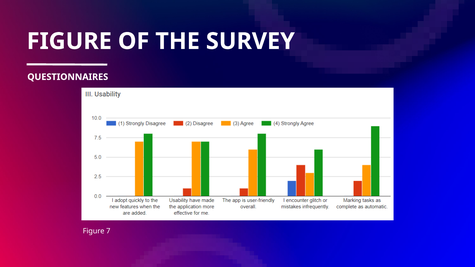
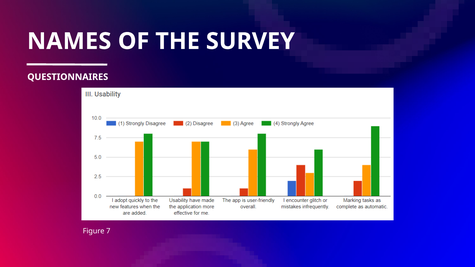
FIGURE at (69, 41): FIGURE -> NAMES
